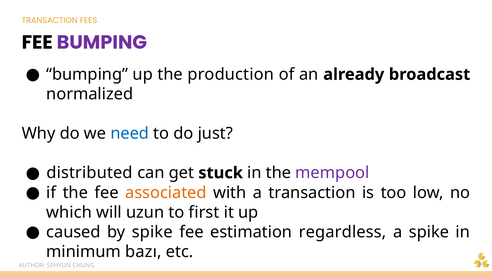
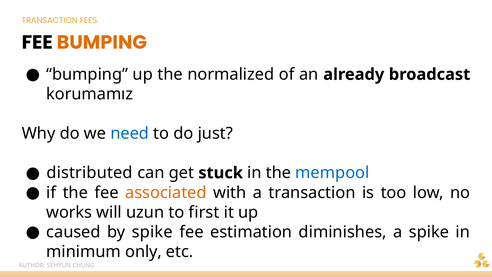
BUMPING at (102, 42) colour: purple -> orange
production: production -> normalized
normalized: normalized -> korumamız
mempool colour: purple -> blue
which: which -> works
regardless: regardless -> diminishes
bazı: bazı -> only
